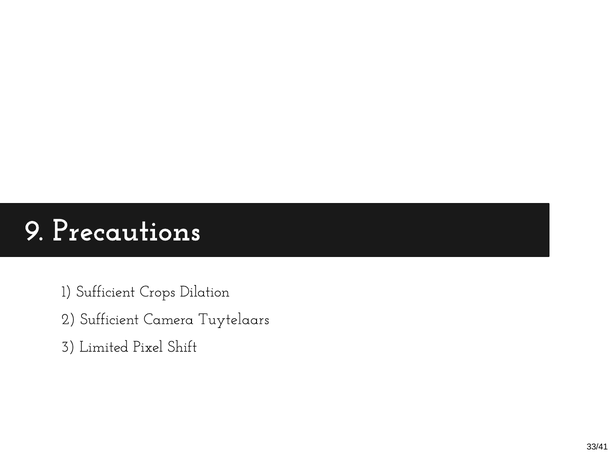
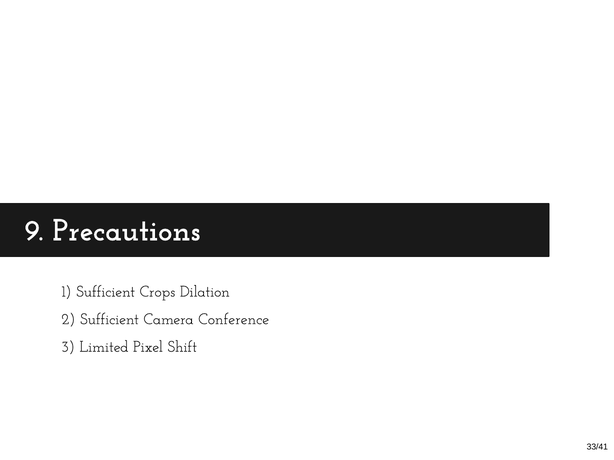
Tuytelaars: Tuytelaars -> Conference
